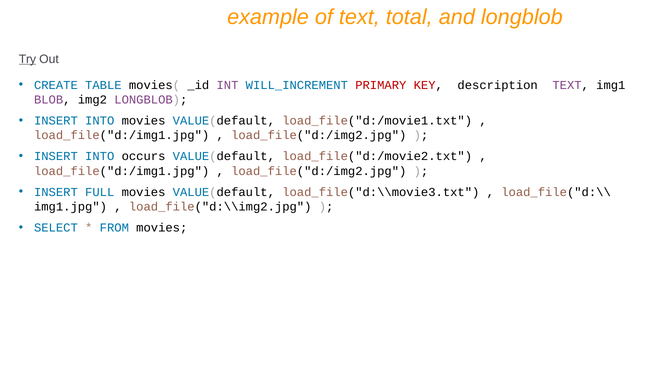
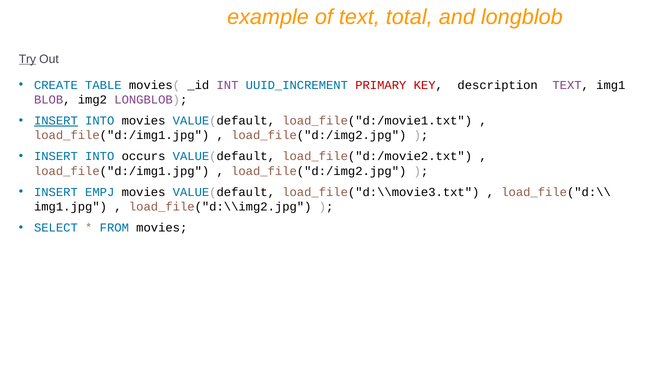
WILL_INCREMENT: WILL_INCREMENT -> UUID_INCREMENT
INSERT at (56, 121) underline: none -> present
FULL: FULL -> EMPJ
